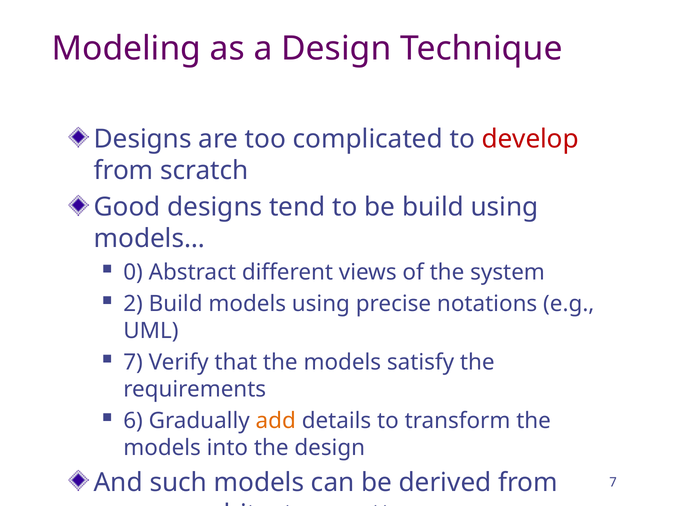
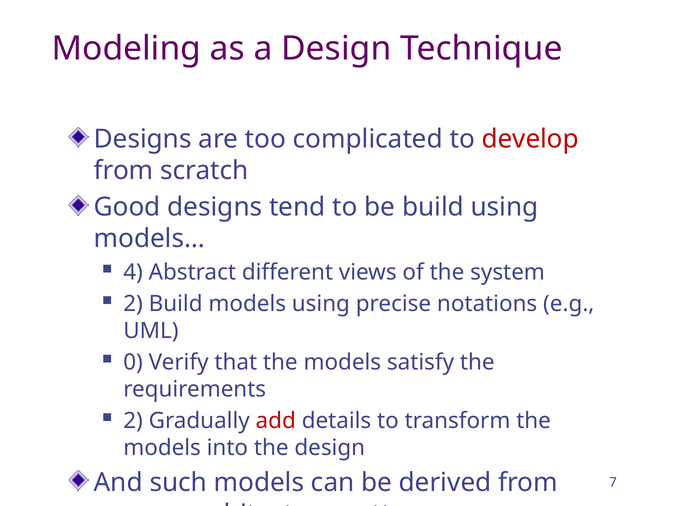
0: 0 -> 4
7 at (133, 362): 7 -> 0
6 at (133, 420): 6 -> 2
add colour: orange -> red
